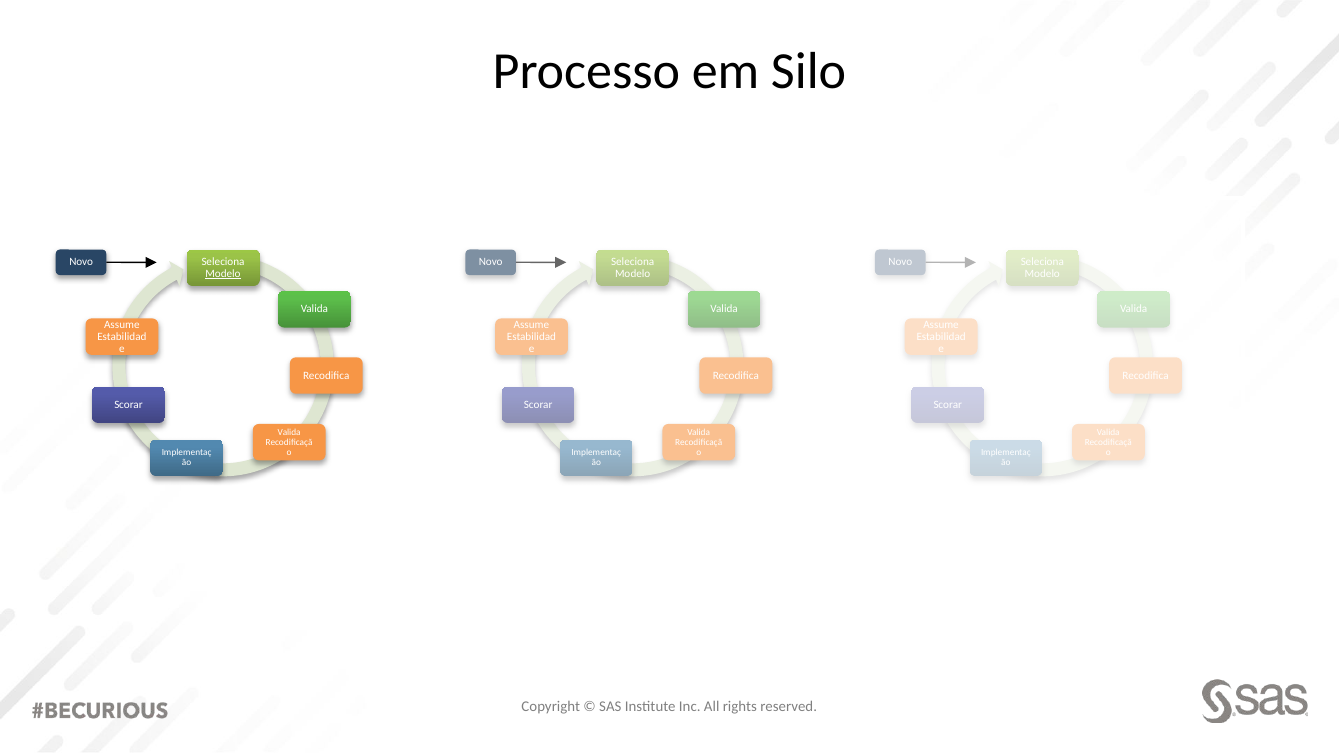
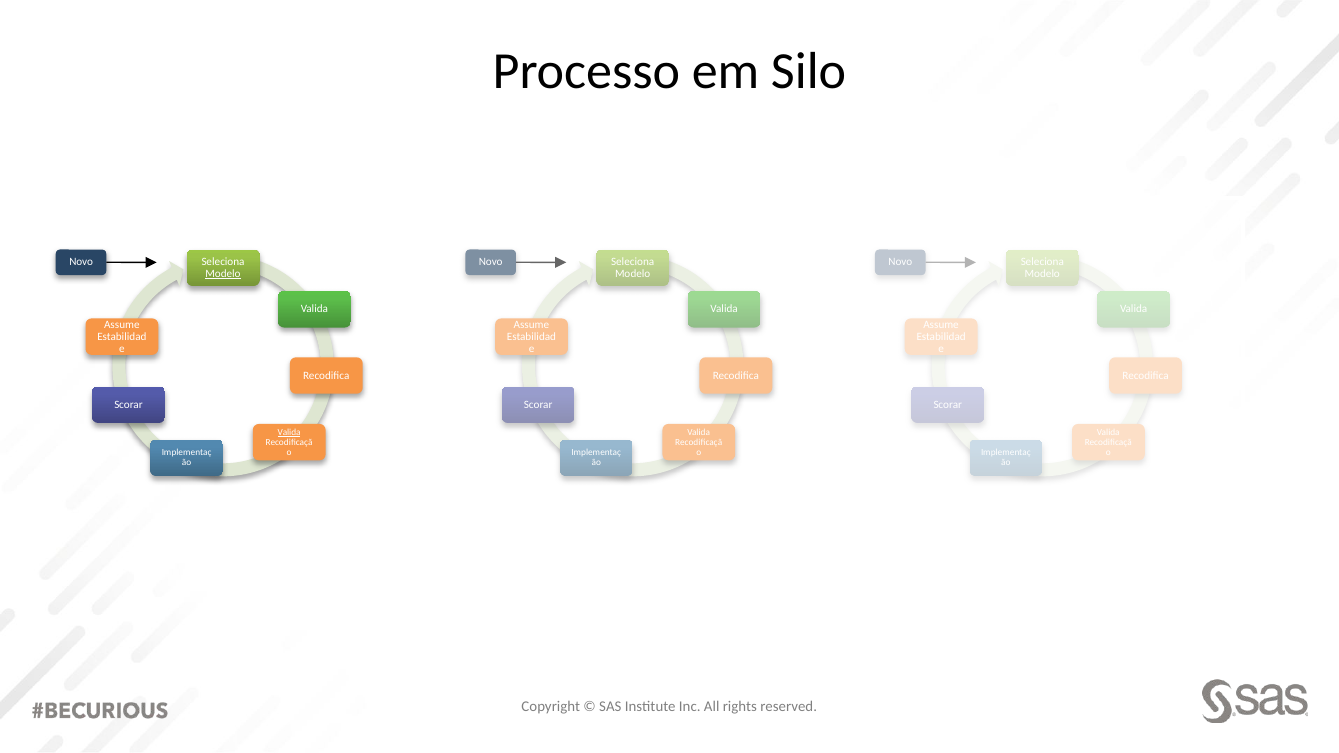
Valida at (289, 432) underline: none -> present
